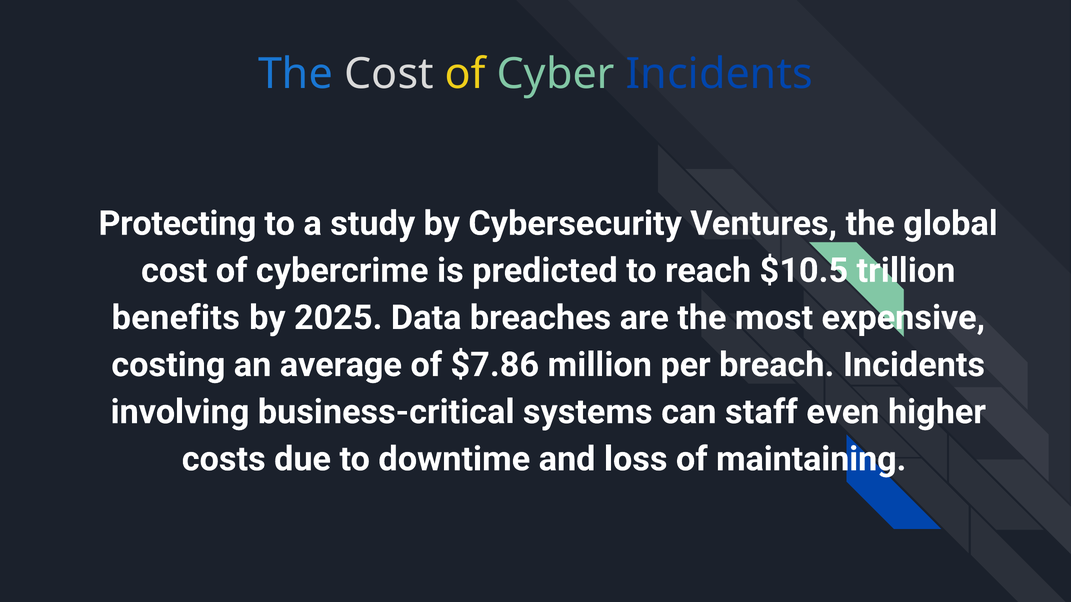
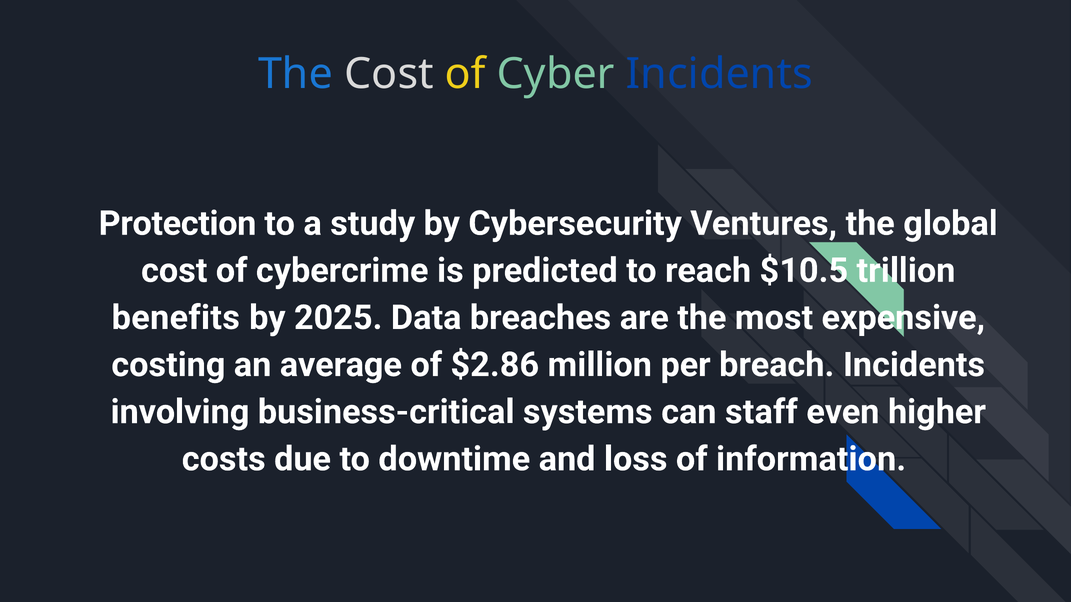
Protecting: Protecting -> Protection
$7.86: $7.86 -> $2.86
maintaining: maintaining -> information
